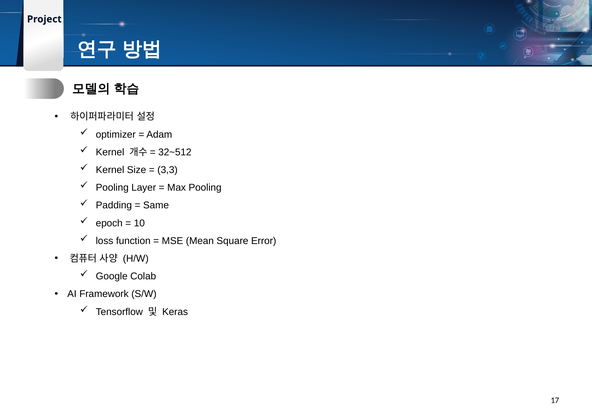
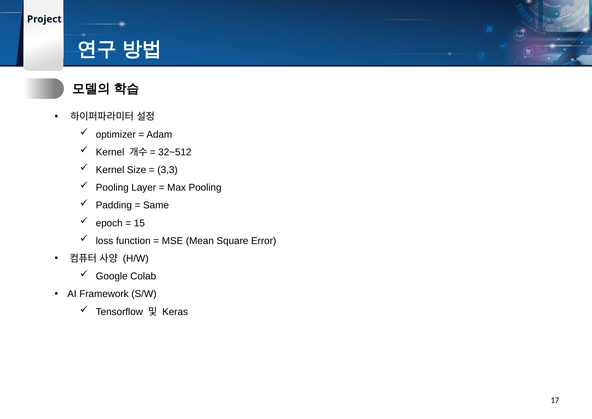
10: 10 -> 15
